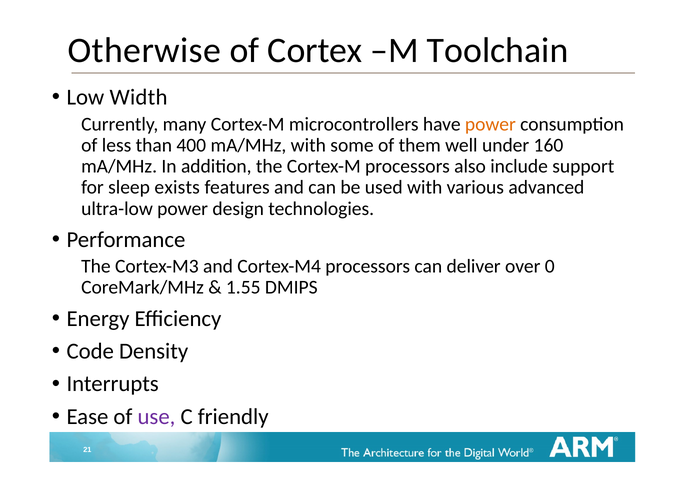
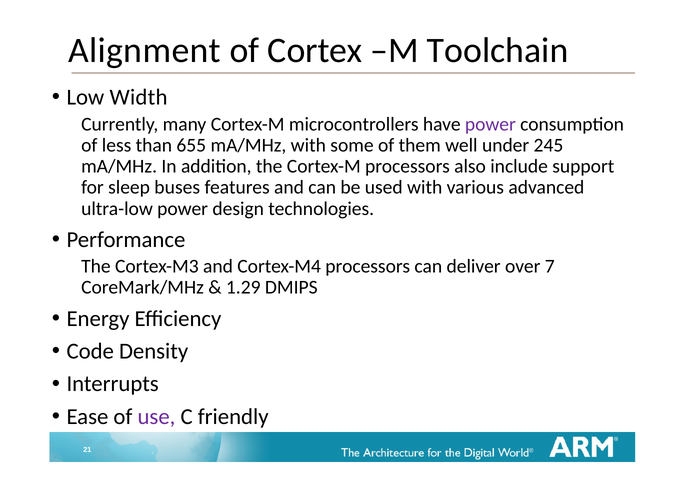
Otherwise: Otherwise -> Alignment
power at (490, 124) colour: orange -> purple
400: 400 -> 655
160: 160 -> 245
exists: exists -> buses
0: 0 -> 7
1.55: 1.55 -> 1.29
